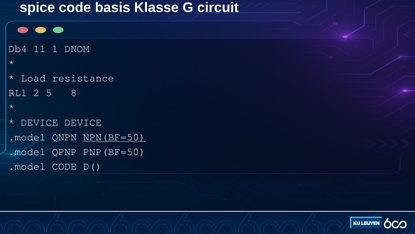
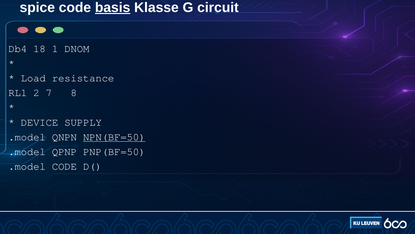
basis underline: none -> present
11: 11 -> 18
5: 5 -> 7
DEVICE DEVICE: DEVICE -> SUPPLY
